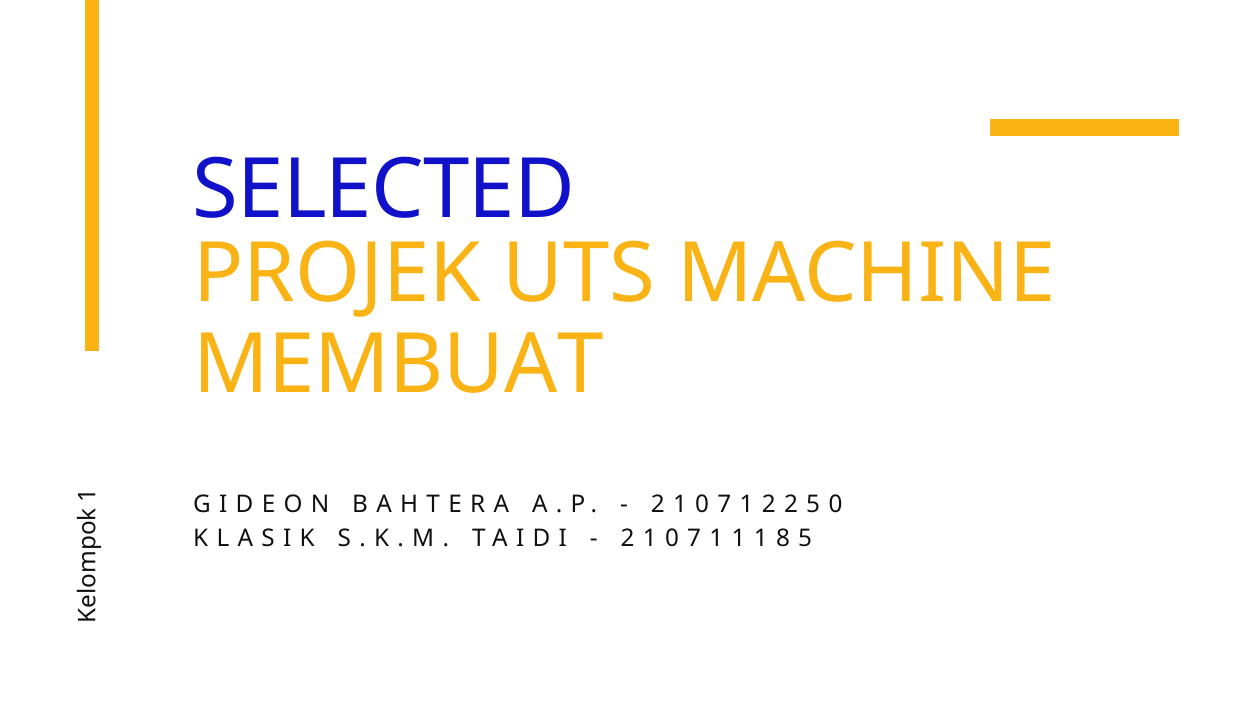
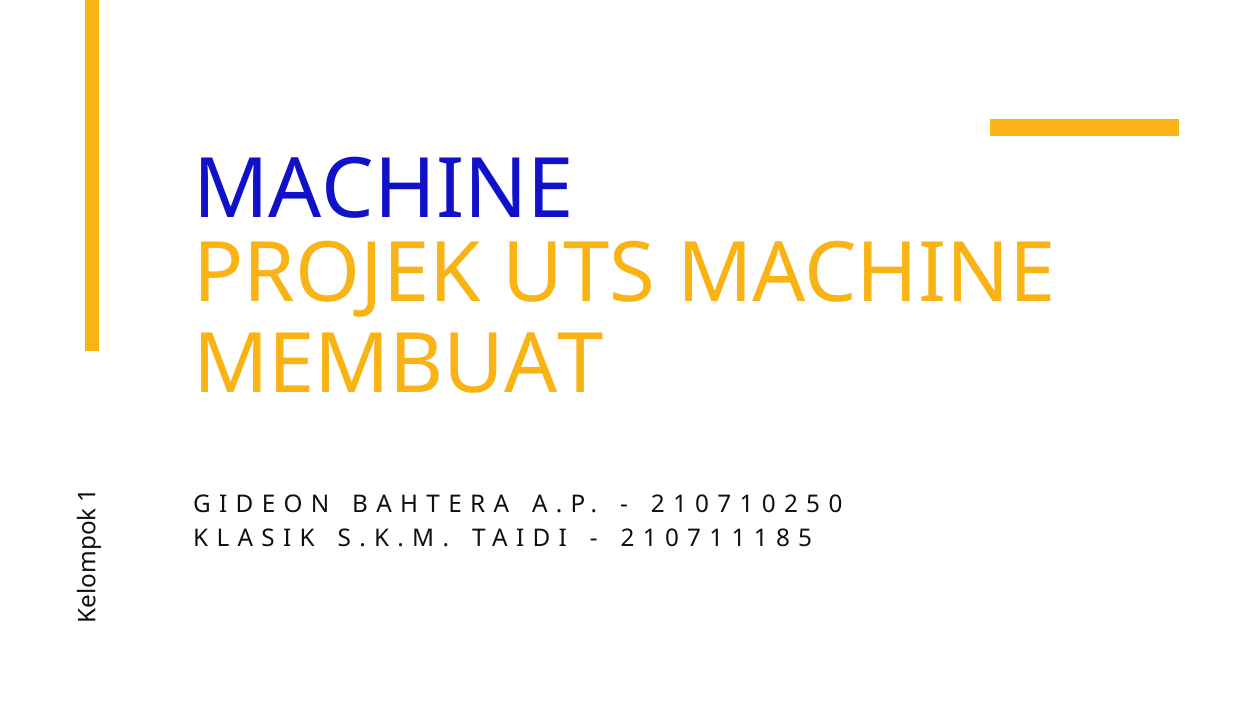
SELECTED at (384, 190): SELECTED -> MACHINE
2 at (769, 504): 2 -> 0
